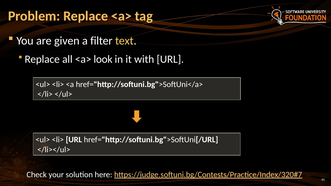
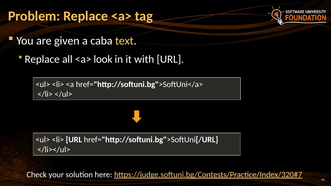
filter: filter -> caba
